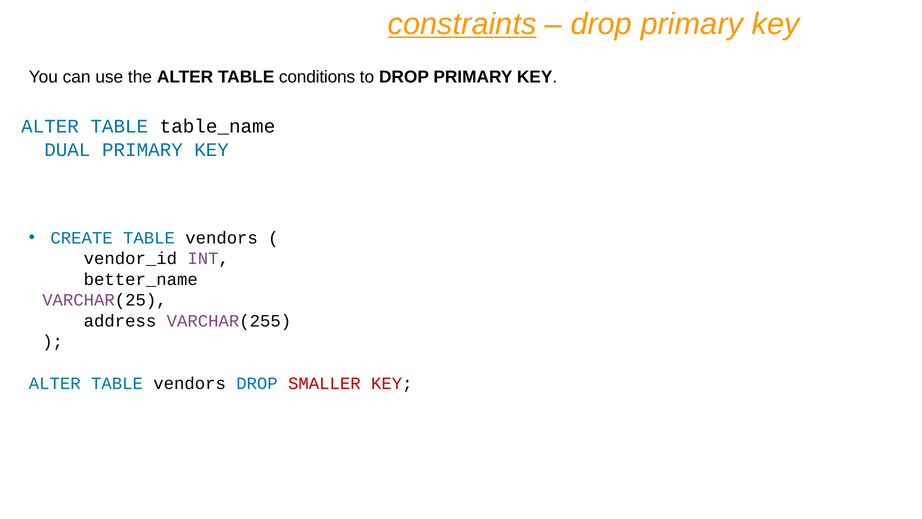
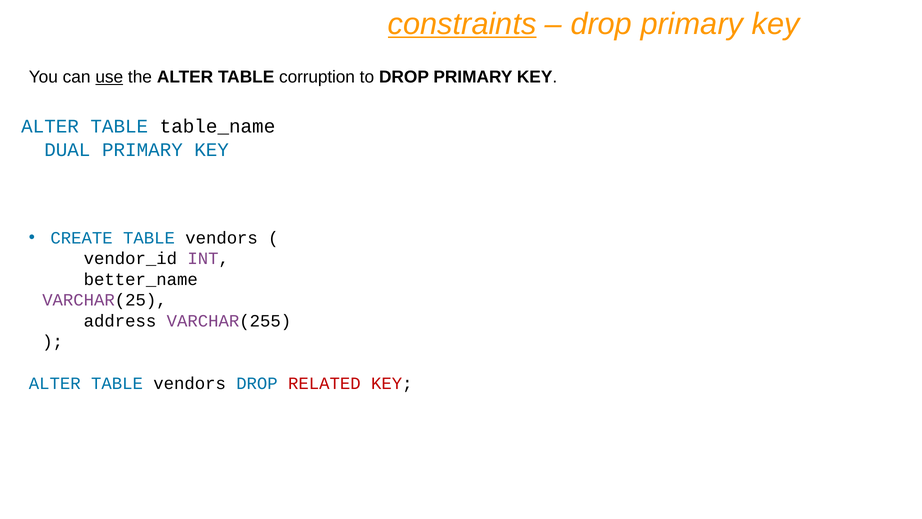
use underline: none -> present
conditions: conditions -> corruption
SMALLER: SMALLER -> RELATED
